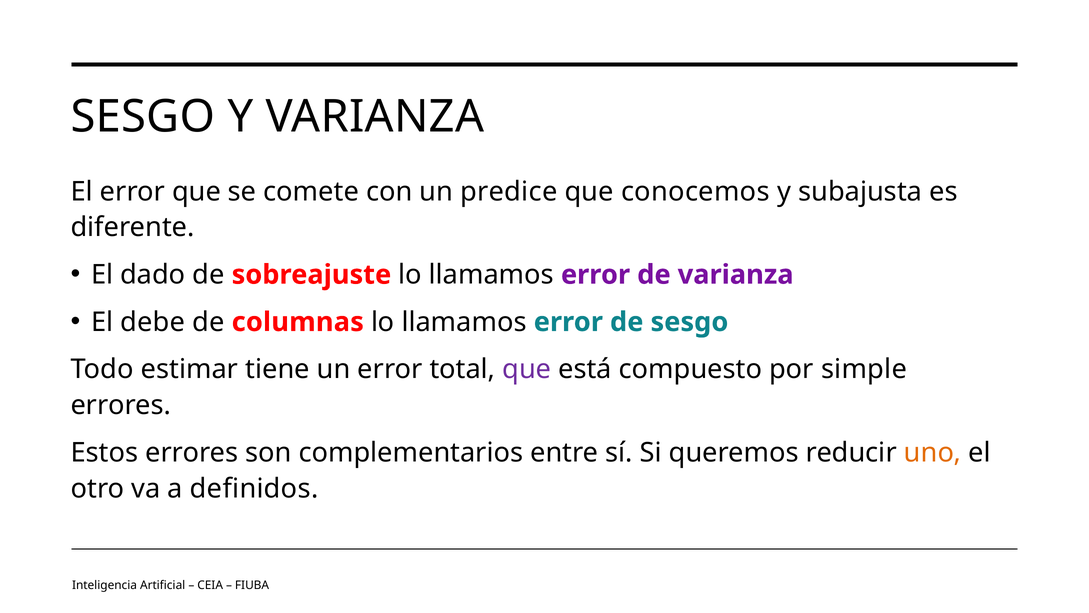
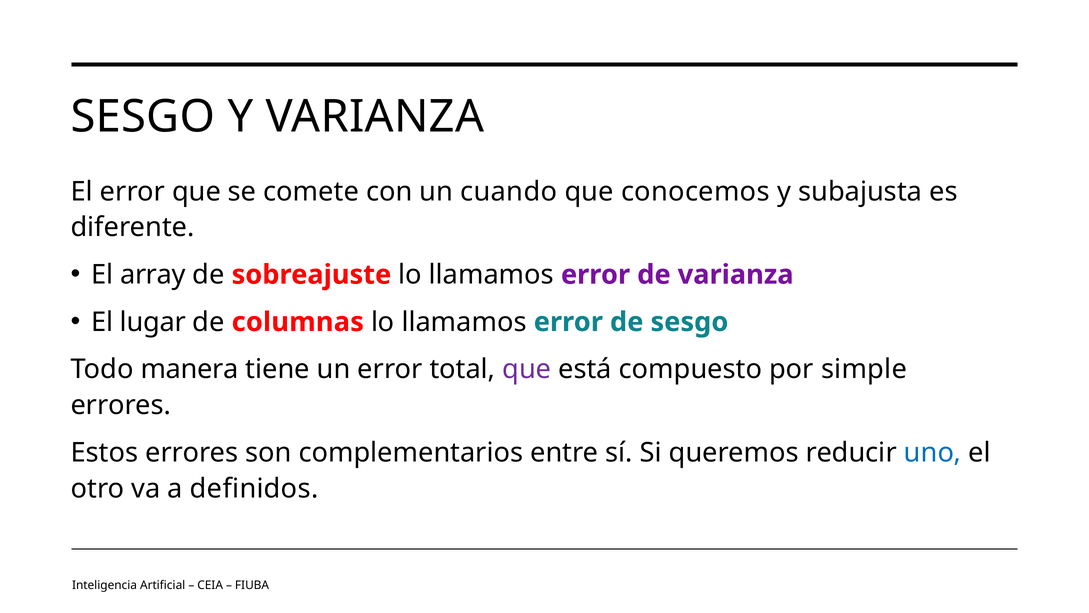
predice: predice -> cuando
dado: dado -> array
debe: debe -> lugar
estimar: estimar -> manera
uno colour: orange -> blue
